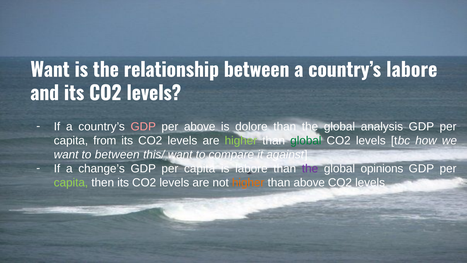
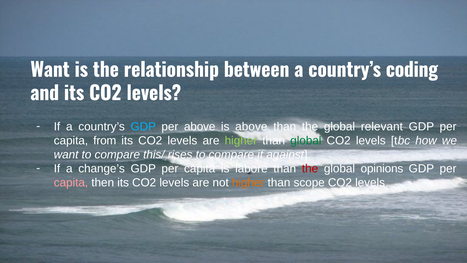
country’s labore: labore -> coding
GDP at (143, 127) colour: pink -> light blue
is dolore: dolore -> above
analysis: analysis -> relevant
want to between: between -> compare
this/ want: want -> rises
the at (310, 169) colour: purple -> red
capita at (71, 183) colour: light green -> pink
than above: above -> scope
